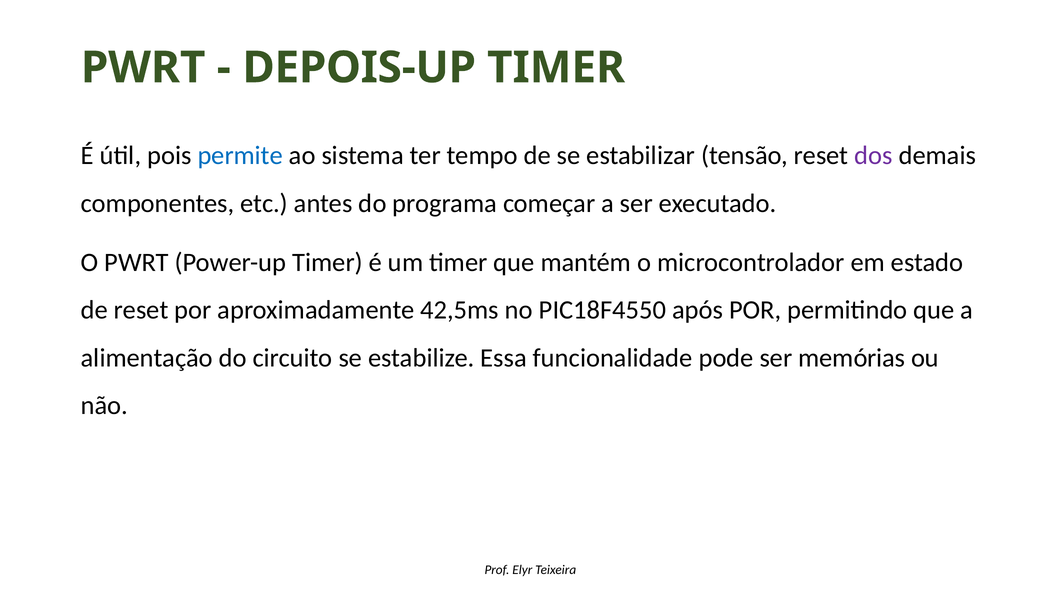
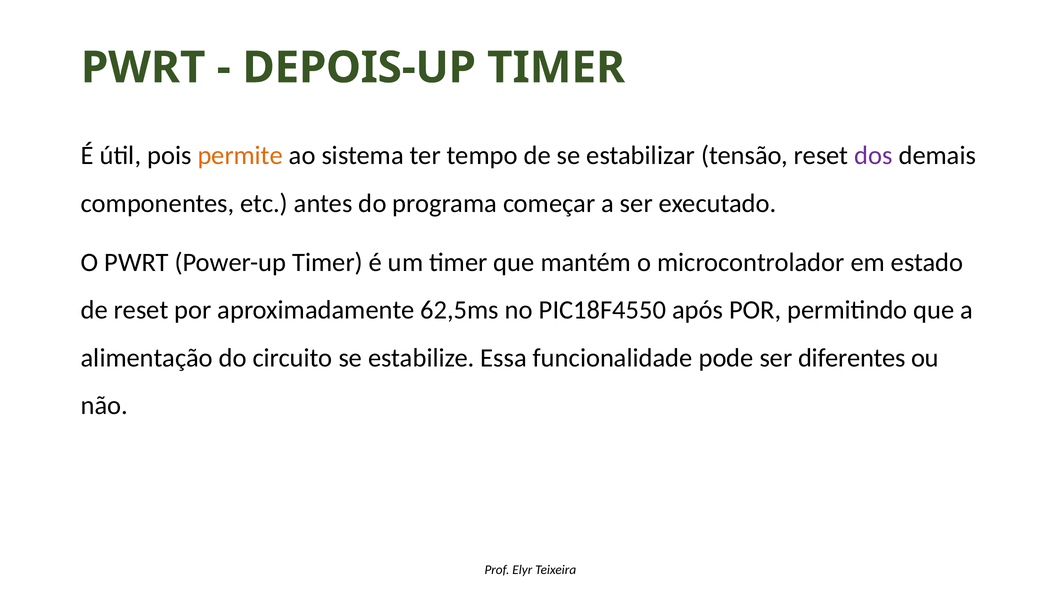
permite colour: blue -> orange
42,5ms: 42,5ms -> 62,5ms
memórias: memórias -> diferentes
